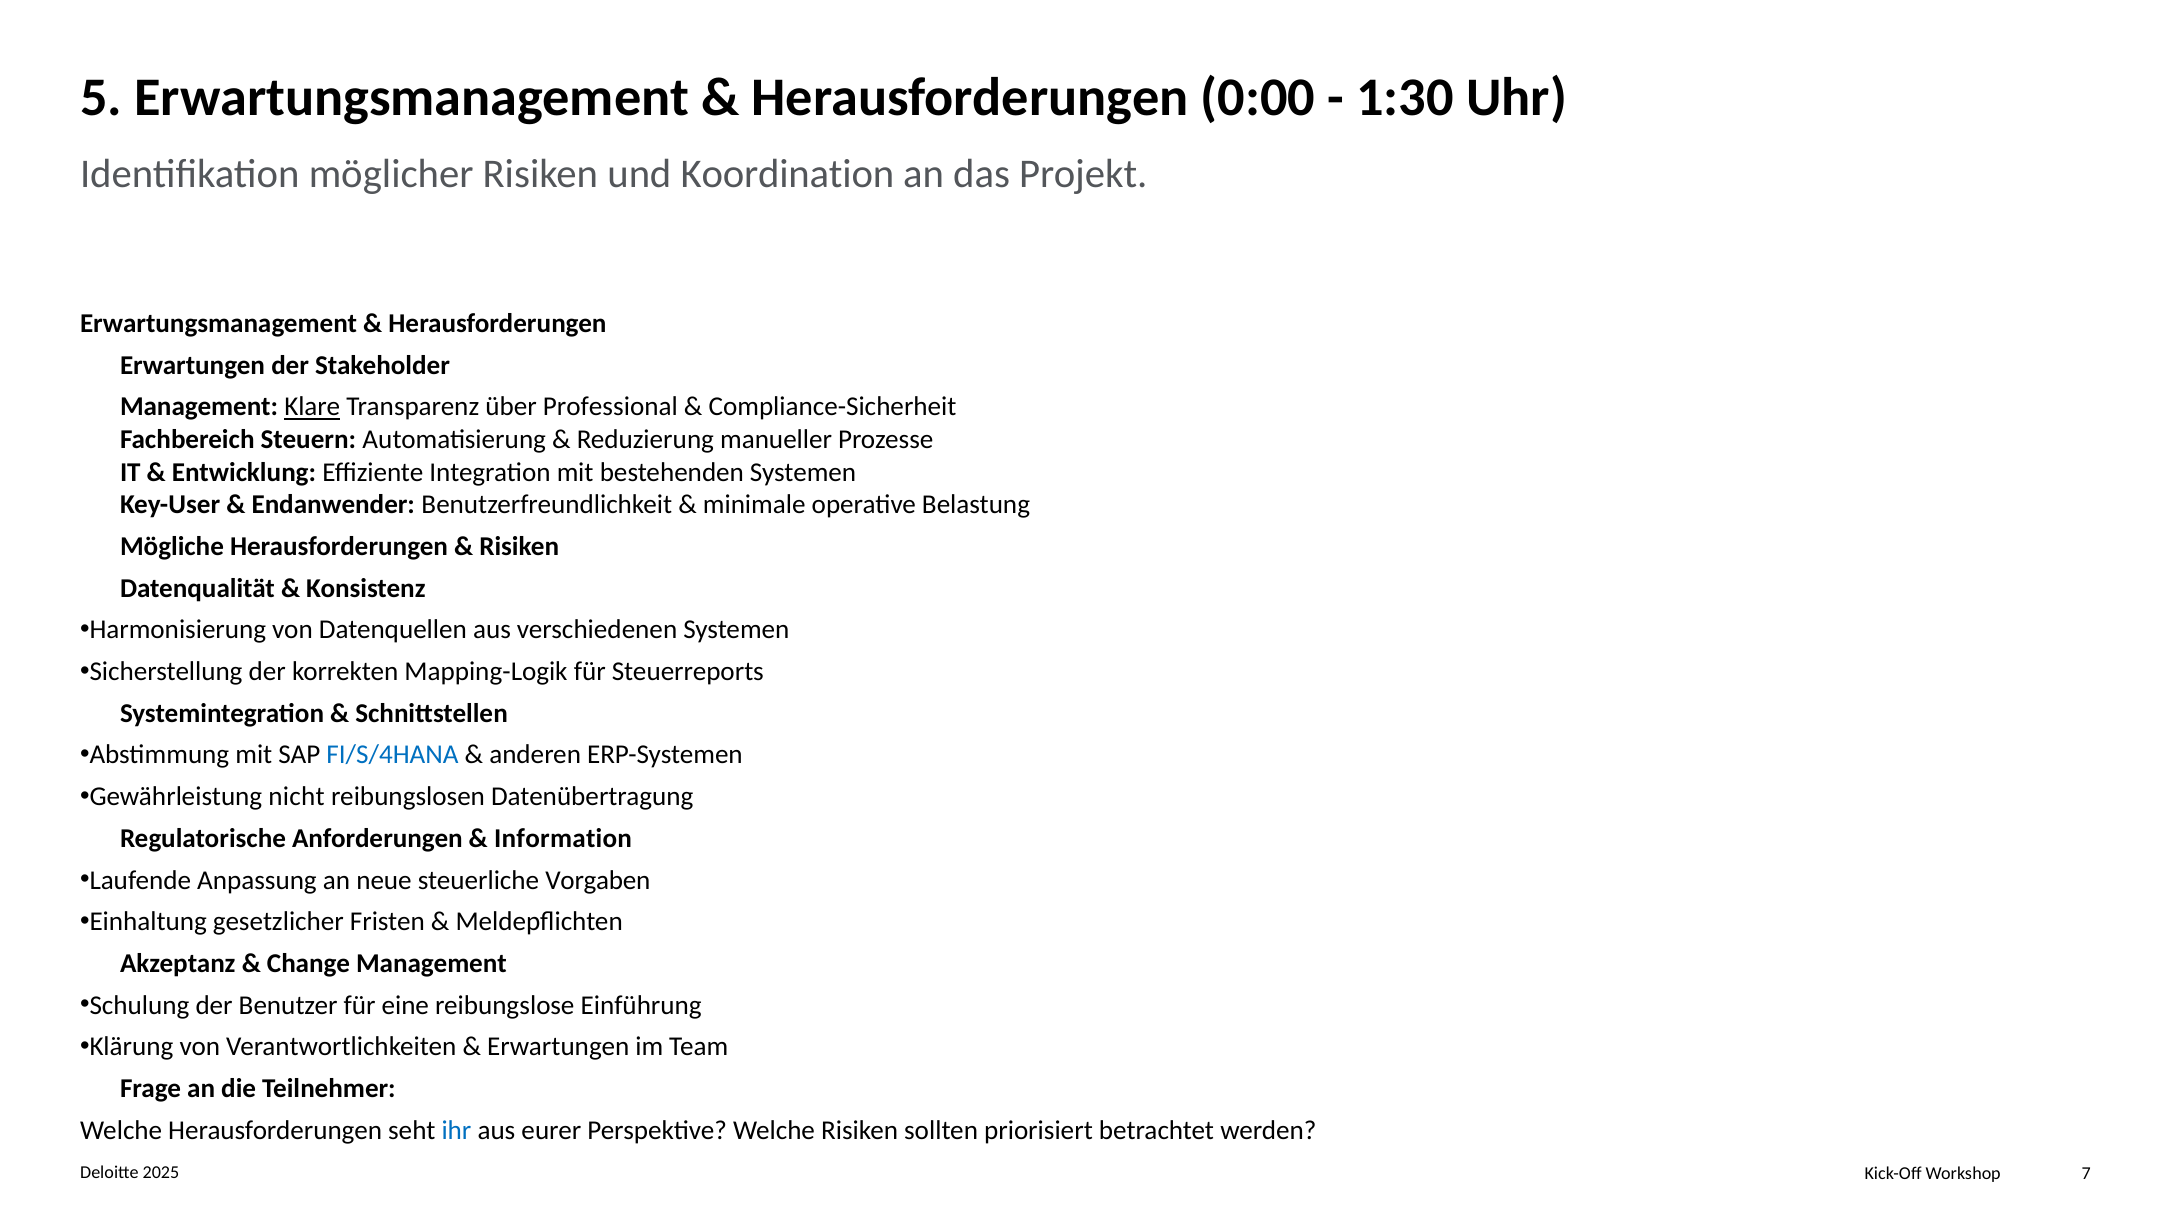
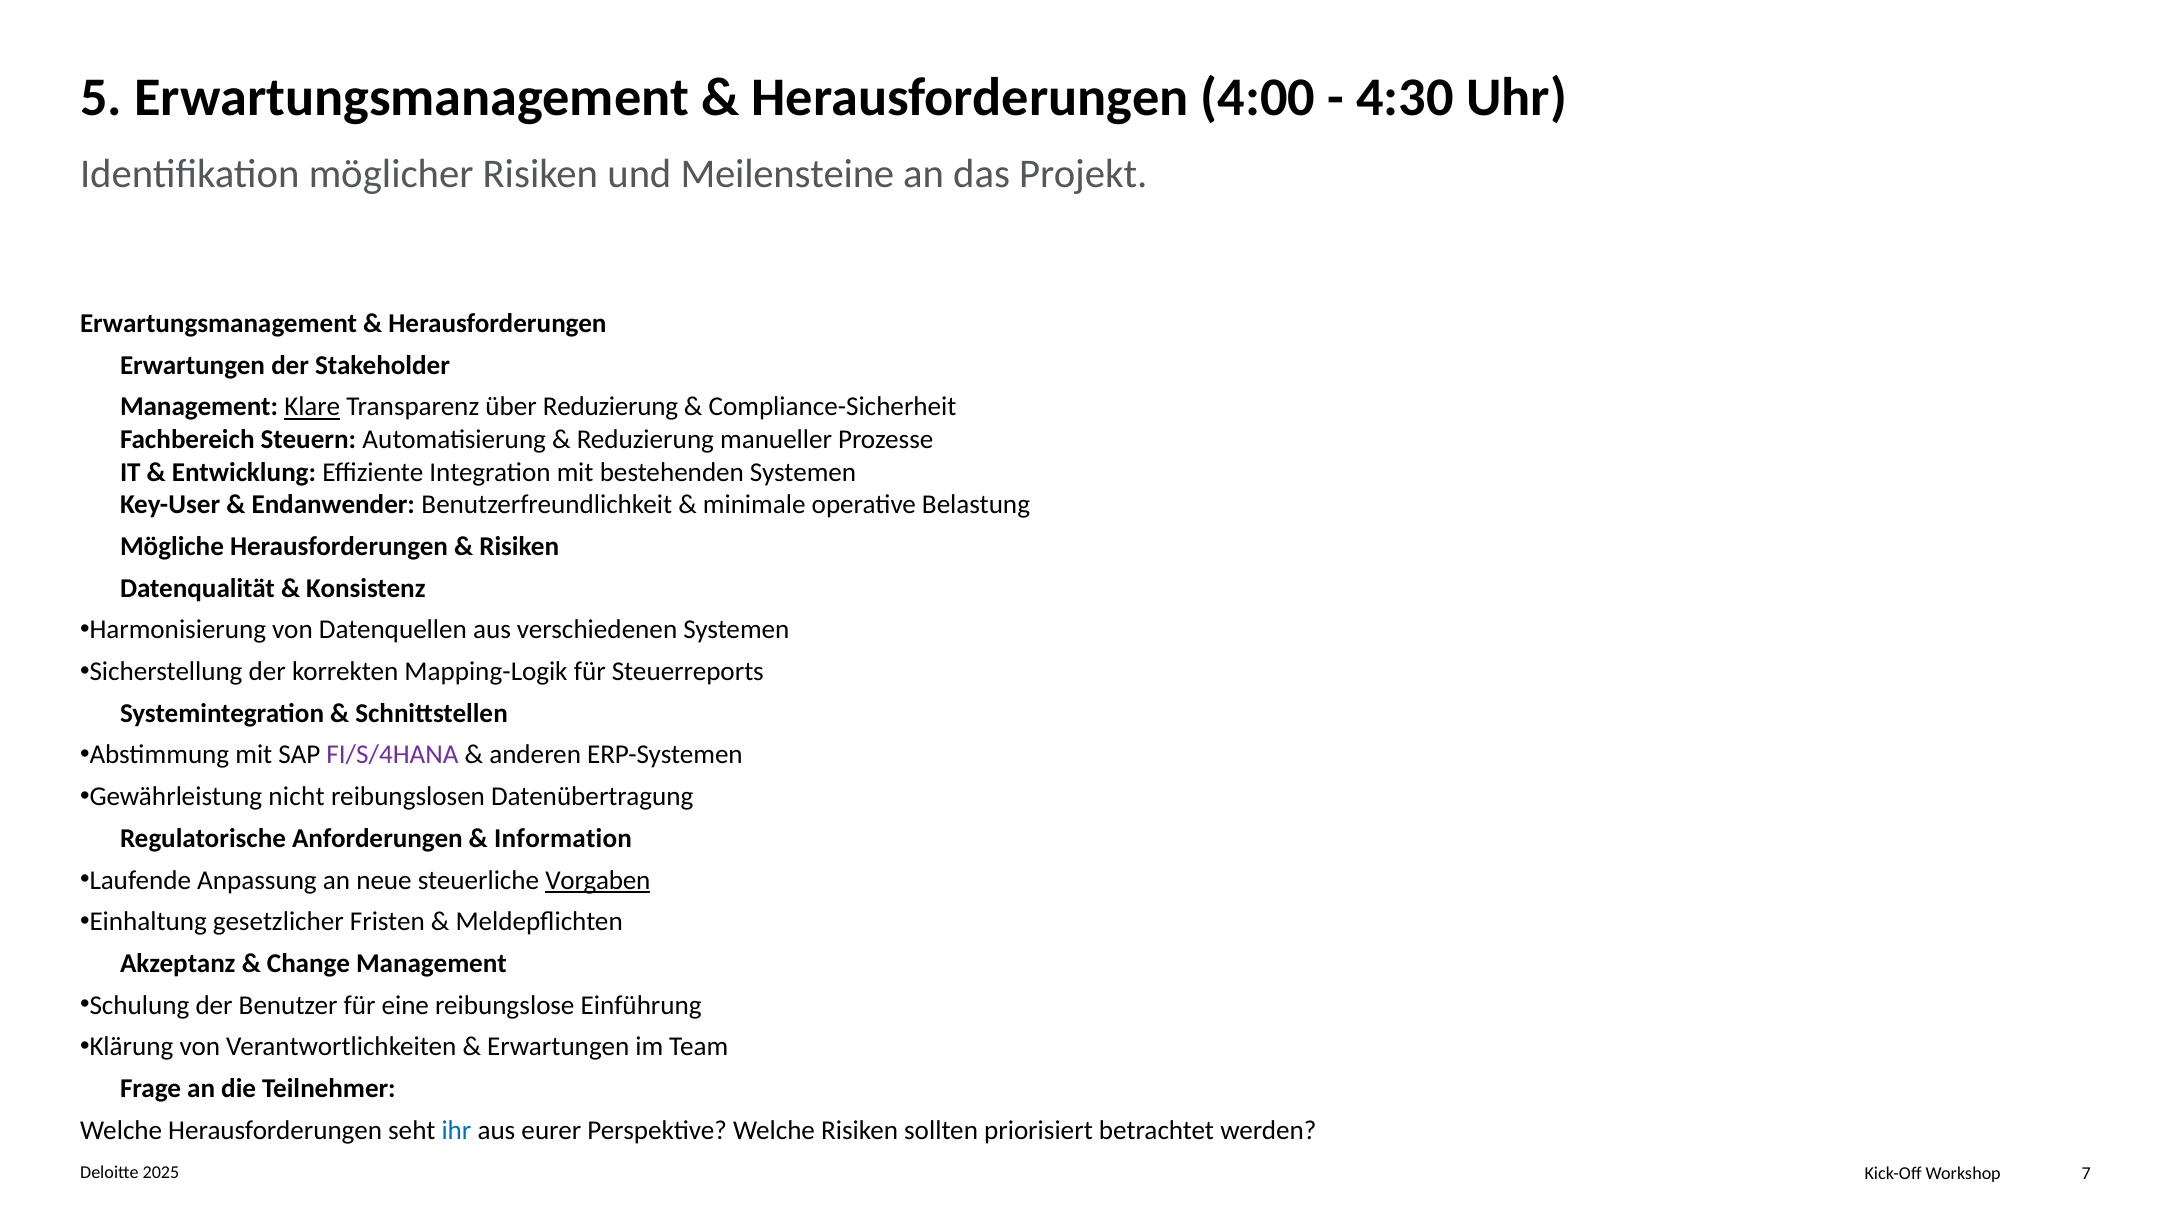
0:00: 0:00 -> 4:00
1:30: 1:30 -> 4:30
Koordination: Koordination -> Meilensteine
über Professional: Professional -> Reduzierung
FI/S/4HANA colour: blue -> purple
Vorgaben underline: none -> present
